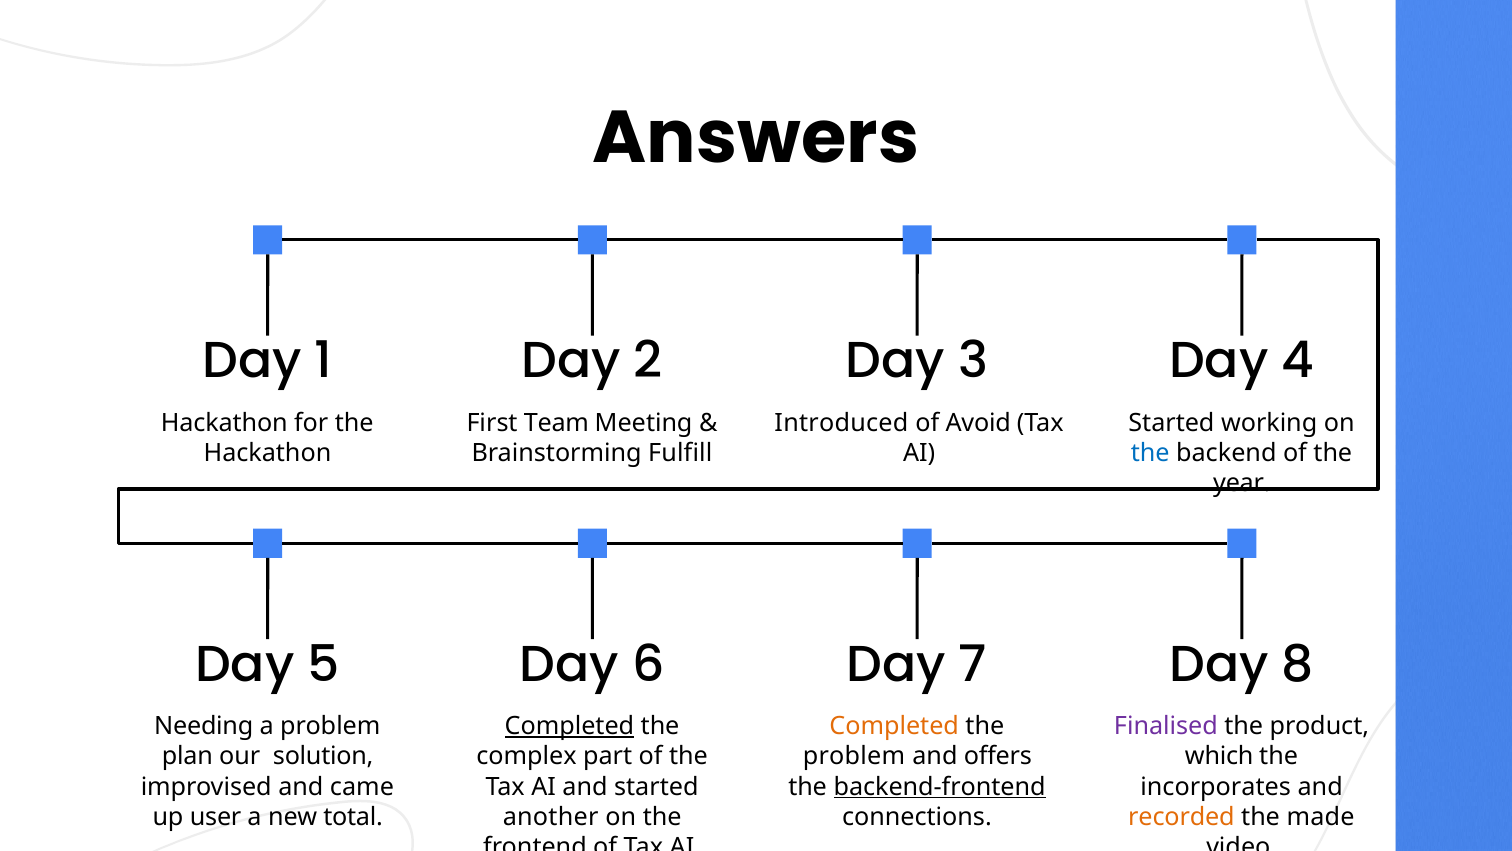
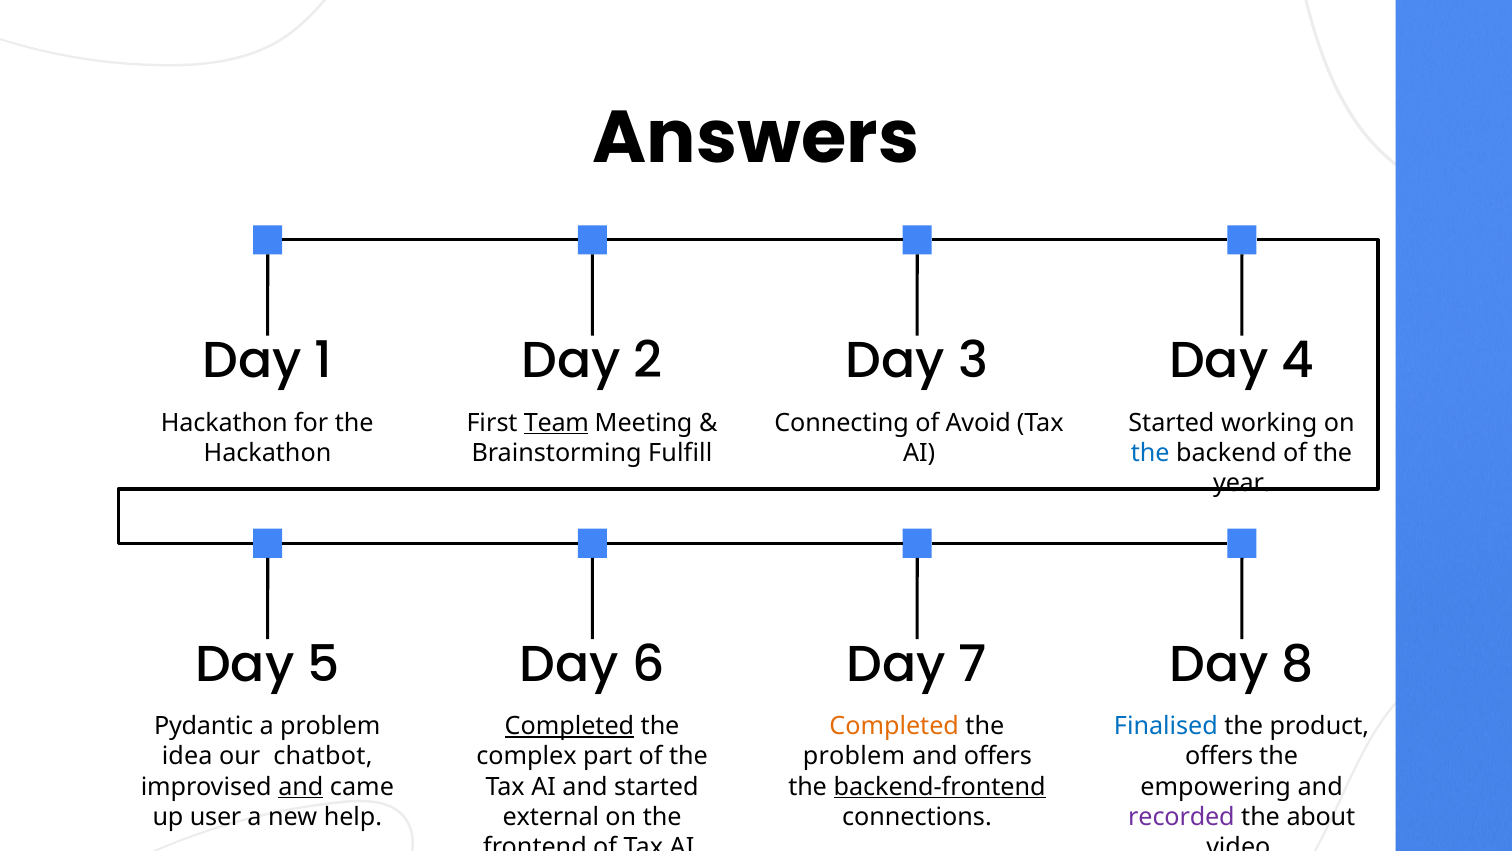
Team underline: none -> present
Introduced: Introduced -> Connecting
Needing: Needing -> Pydantic
Finalised colour: purple -> blue
plan: plan -> idea
solution: solution -> chatbot
which at (1219, 756): which -> offers
and at (301, 786) underline: none -> present
incorporates: incorporates -> empowering
total: total -> help
another: another -> external
recorded colour: orange -> purple
made: made -> about
